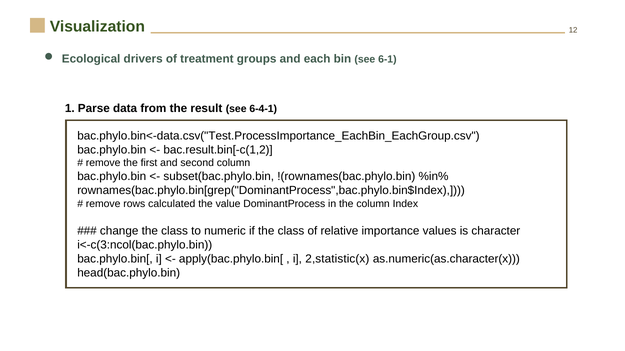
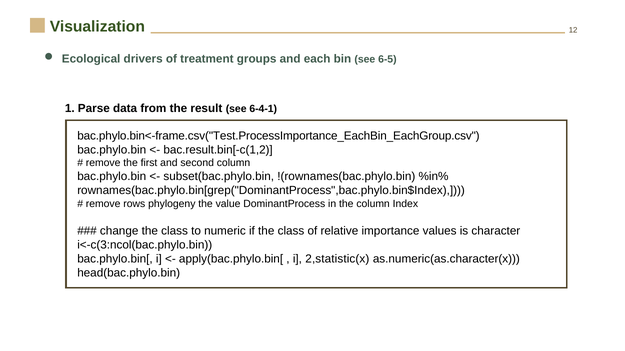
6-1: 6-1 -> 6-5
bac.phylo.bin<-data.csv("Test.ProcessImportance_EachBin_EachGroup.csv: bac.phylo.bin<-data.csv("Test.ProcessImportance_EachBin_EachGroup.csv -> bac.phylo.bin<-frame.csv("Test.ProcessImportance_EachBin_EachGroup.csv
calculated: calculated -> phylogeny
